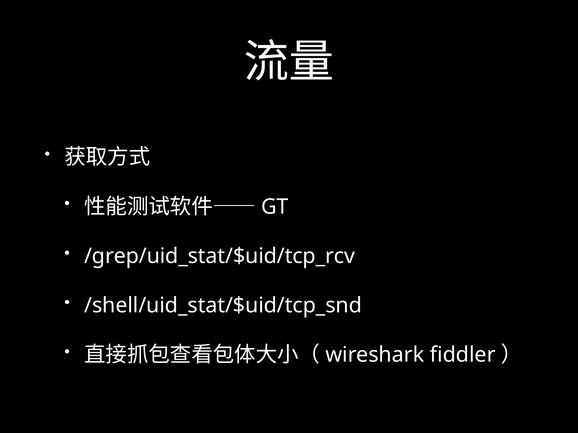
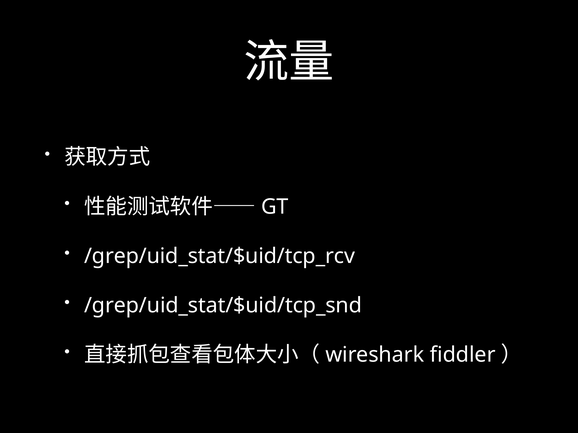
/shell/uid_stat/$uid/tcp_snd: /shell/uid_stat/$uid/tcp_snd -> /grep/uid_stat/$uid/tcp_snd
